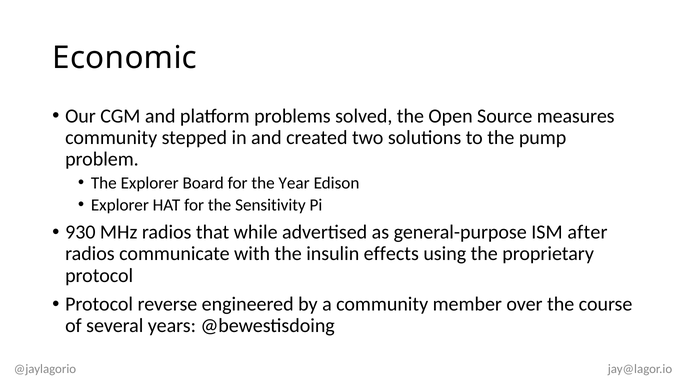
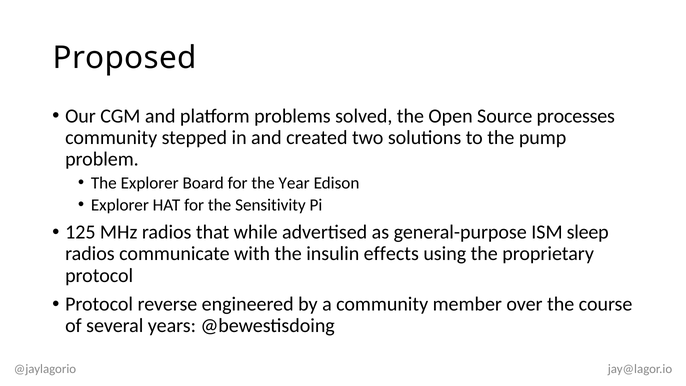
Economic: Economic -> Proposed
measures: measures -> processes
930: 930 -> 125
after: after -> sleep
